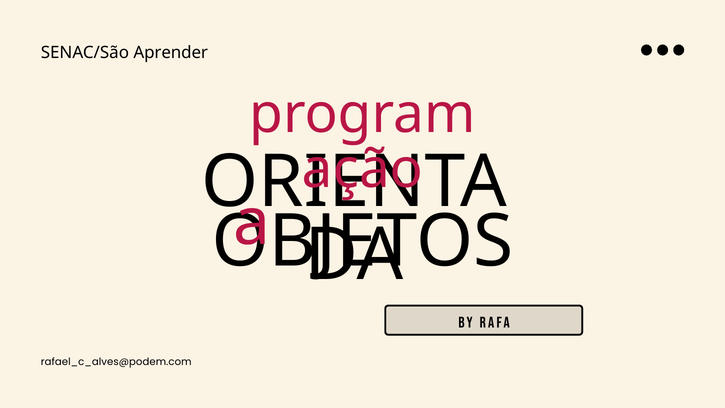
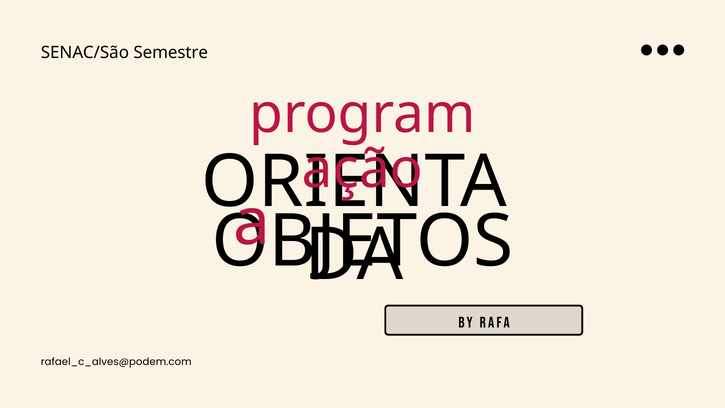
Aprender: Aprender -> Semestre
